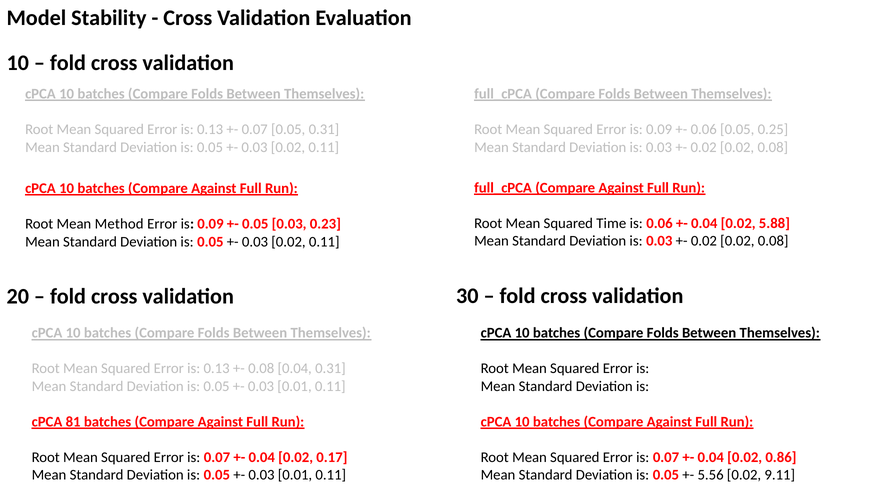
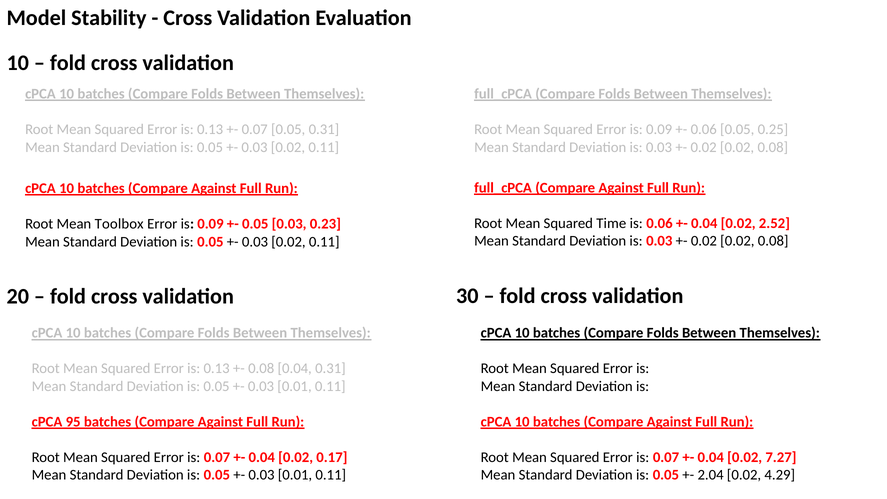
5.88: 5.88 -> 2.52
Method: Method -> Toolbox
81: 81 -> 95
0.86: 0.86 -> 7.27
5.56: 5.56 -> 2.04
9.11: 9.11 -> 4.29
